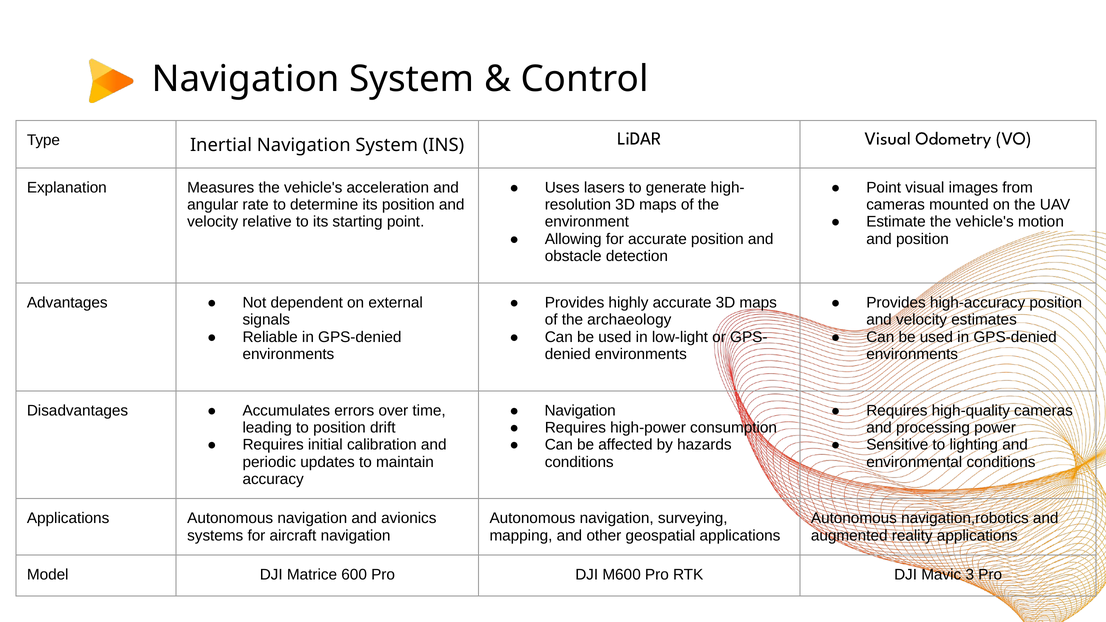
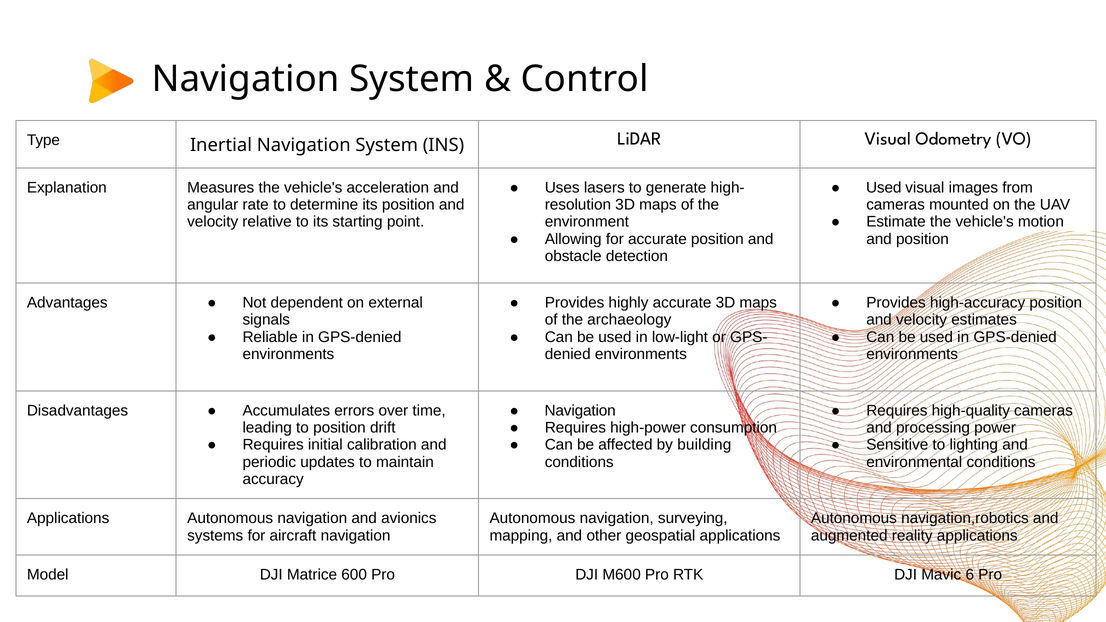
Point at (884, 188): Point -> Used
hazards: hazards -> building
3: 3 -> 6
